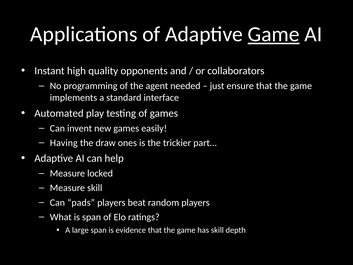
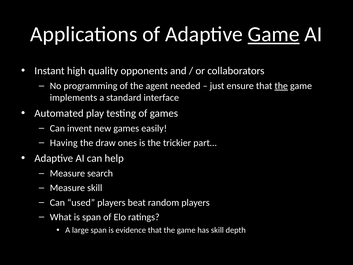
the at (281, 86) underline: none -> present
locked: locked -> search
pads: pads -> used
